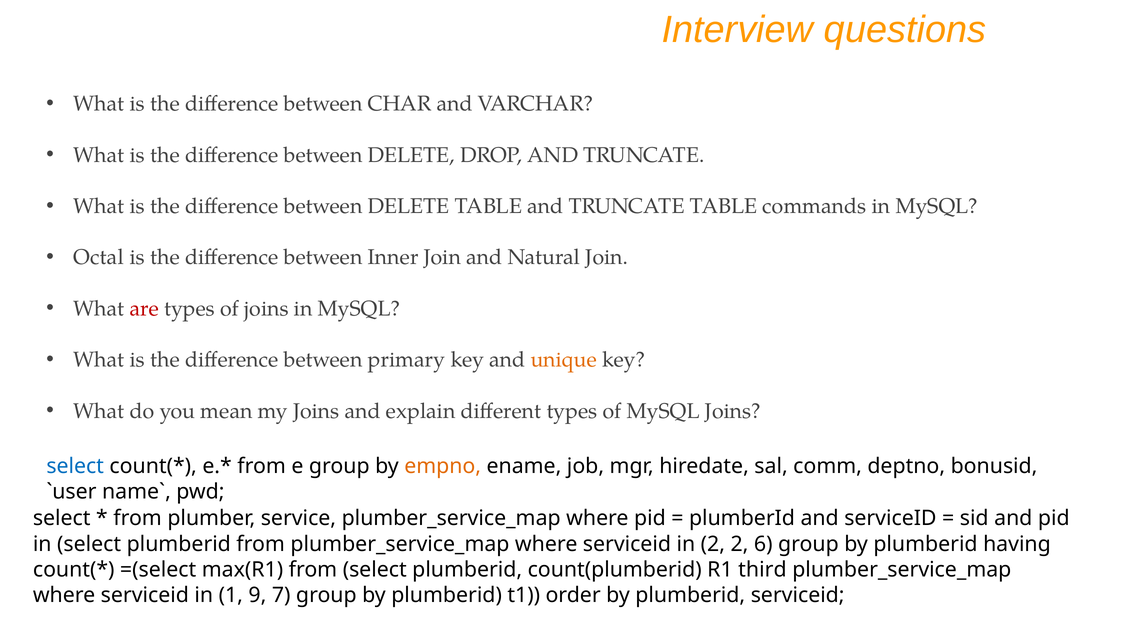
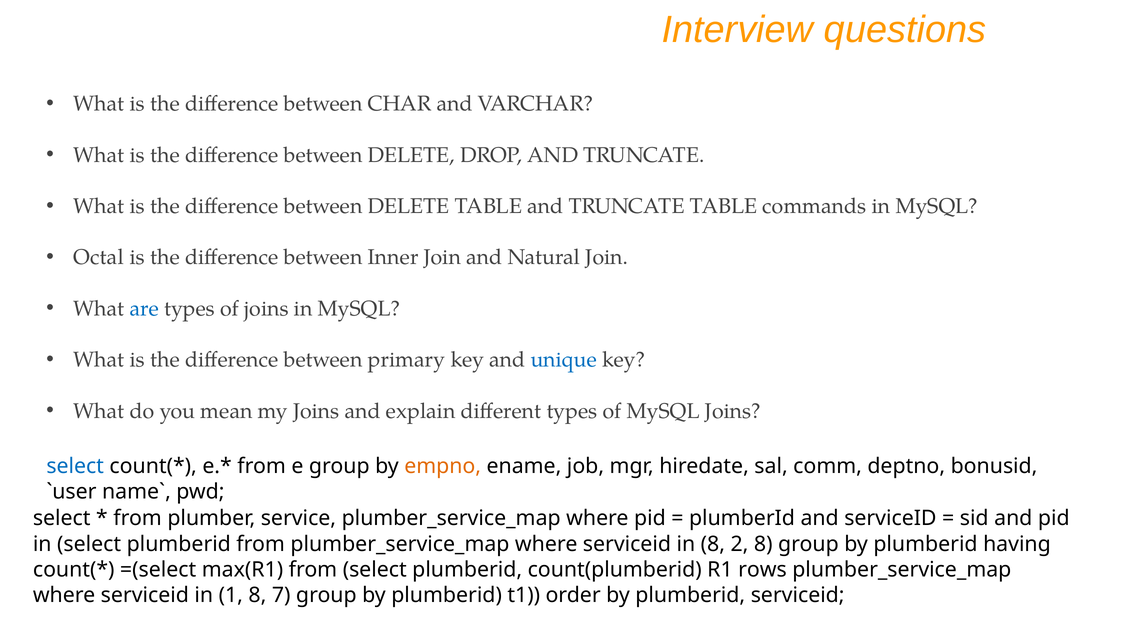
are colour: red -> blue
unique colour: orange -> blue
in 2: 2 -> 8
2 6: 6 -> 8
third: third -> rows
1 9: 9 -> 8
